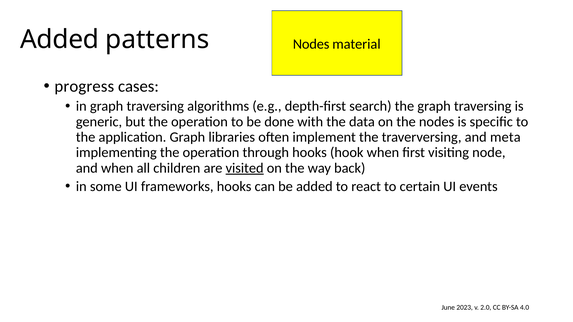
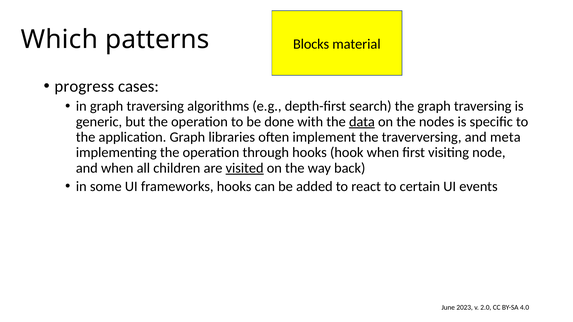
Added at (60, 39): Added -> Which
Nodes at (311, 44): Nodes -> Blocks
data underline: none -> present
